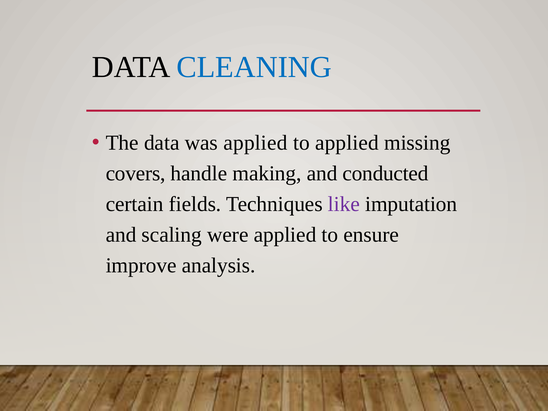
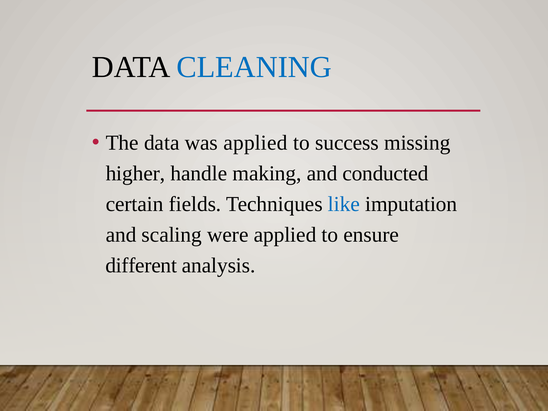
to applied: applied -> success
covers: covers -> higher
like colour: purple -> blue
improve: improve -> different
